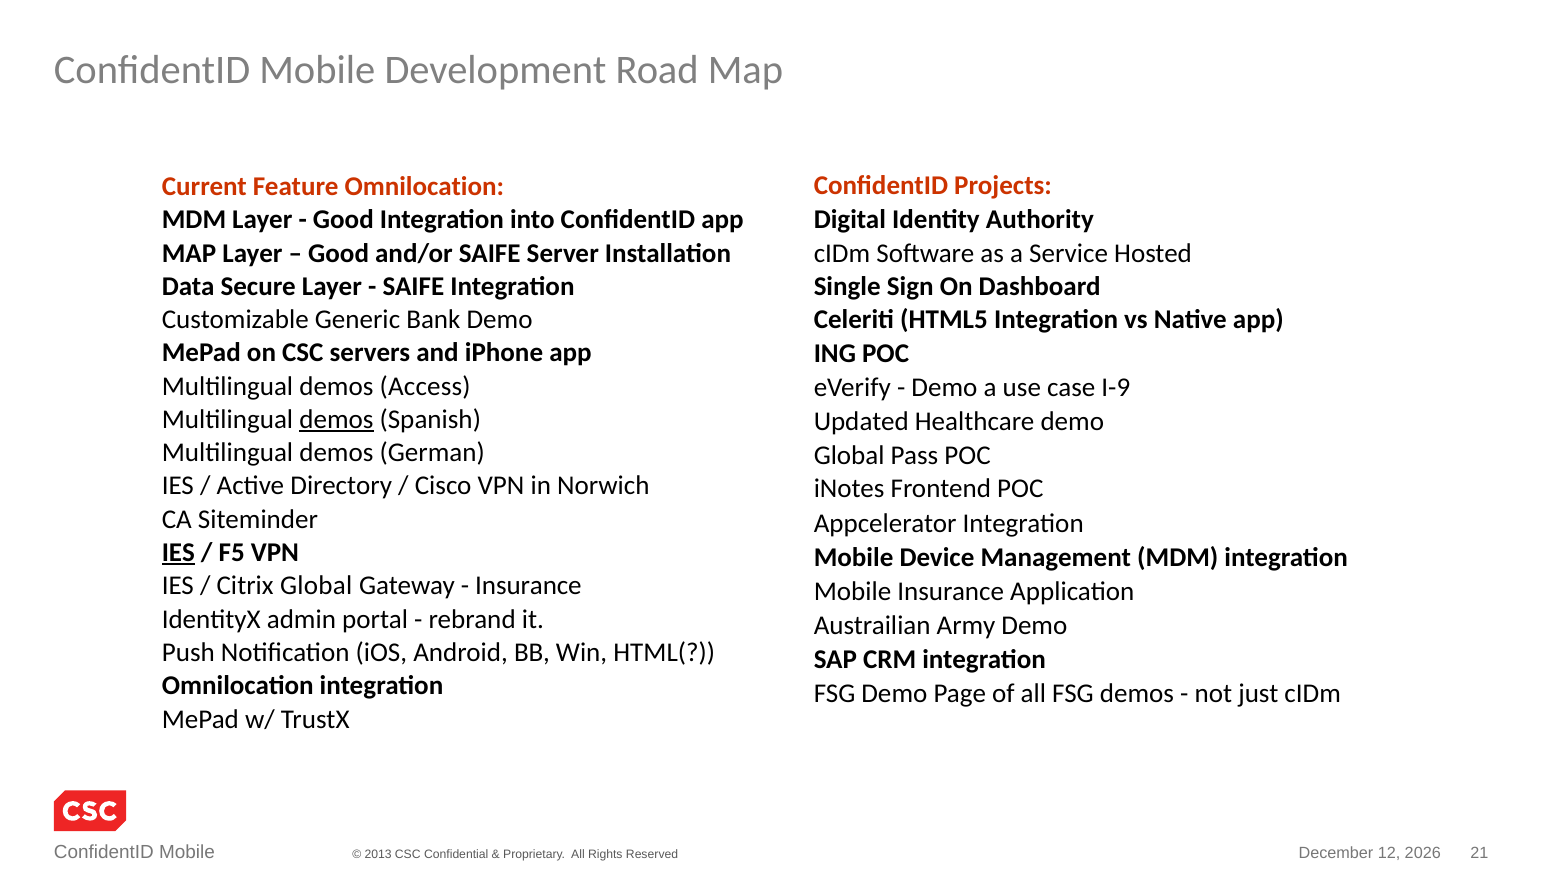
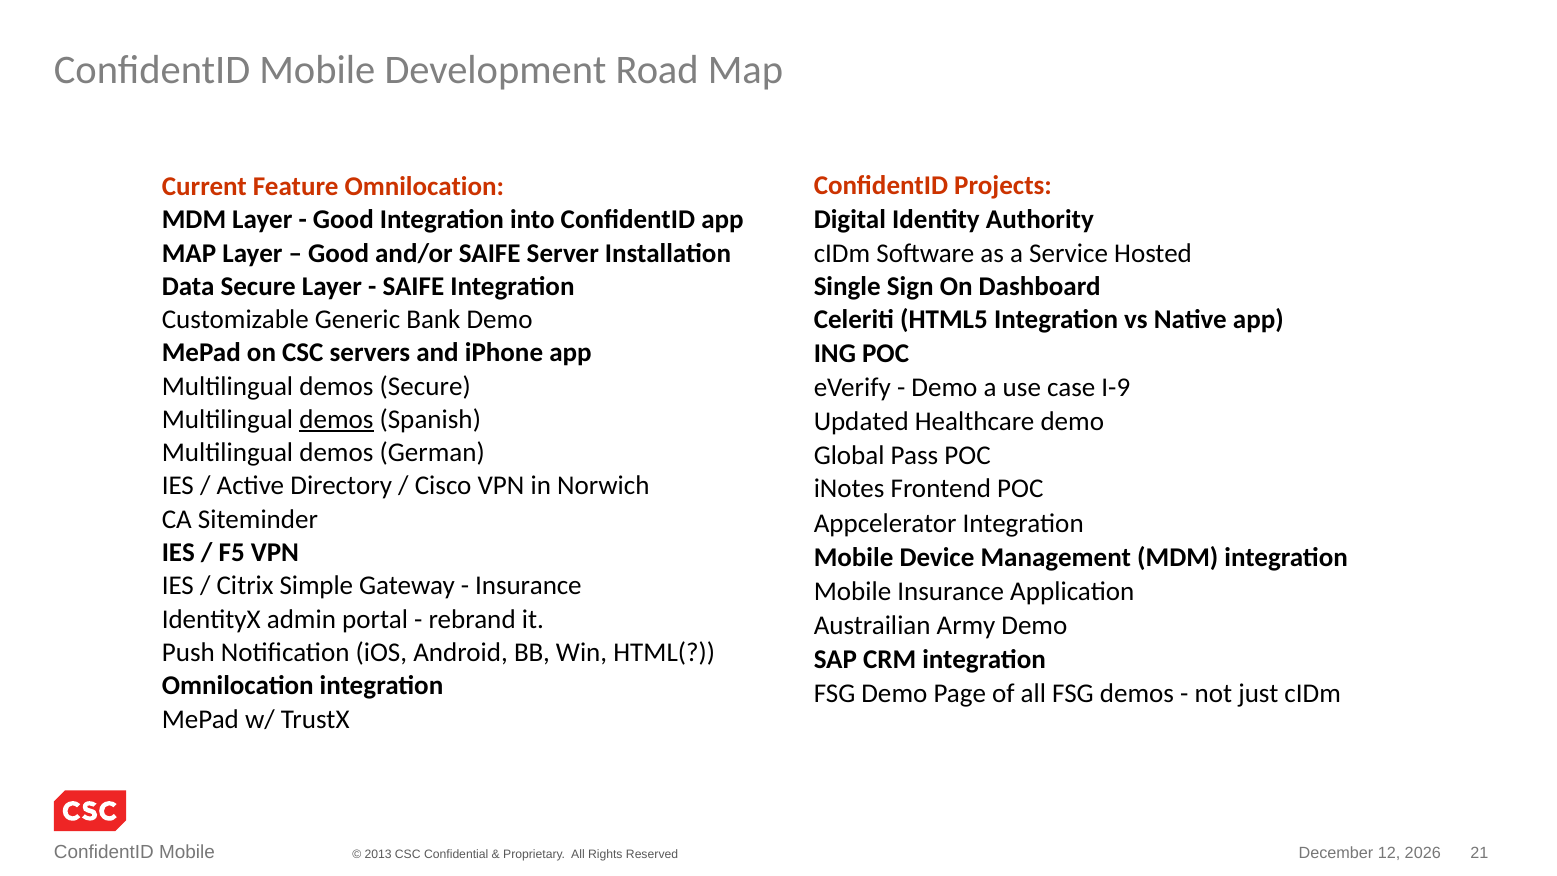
demos Access: Access -> Secure
IES at (178, 552) underline: present -> none
Citrix Global: Global -> Simple
